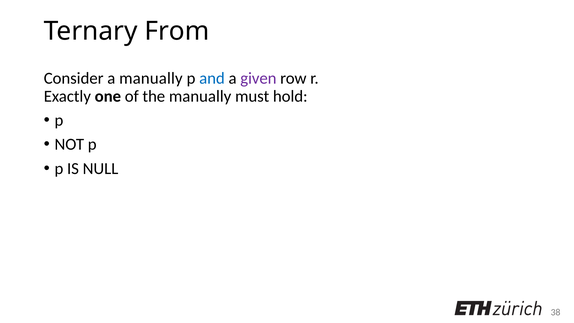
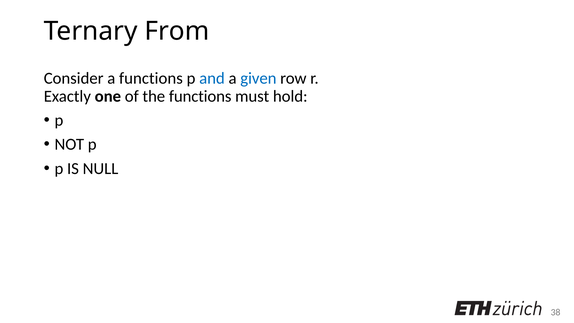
a manually: manually -> functions
given colour: purple -> blue
the manually: manually -> functions
